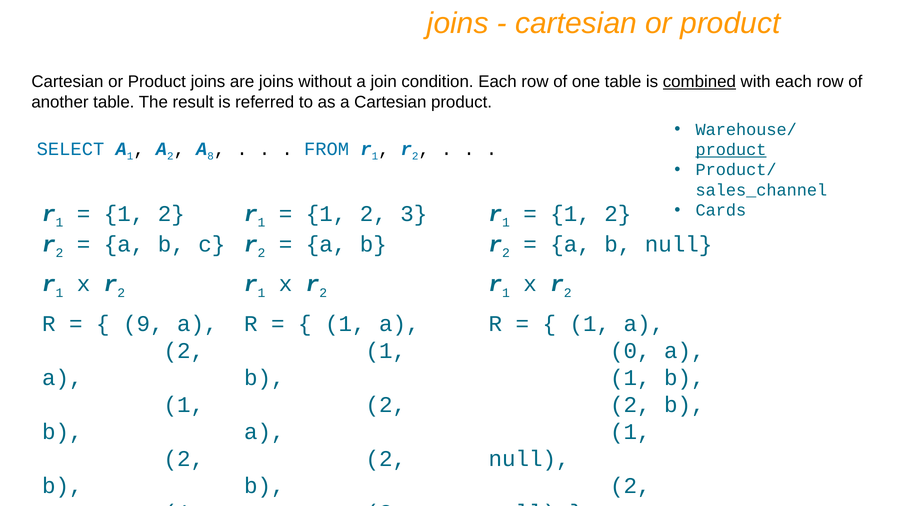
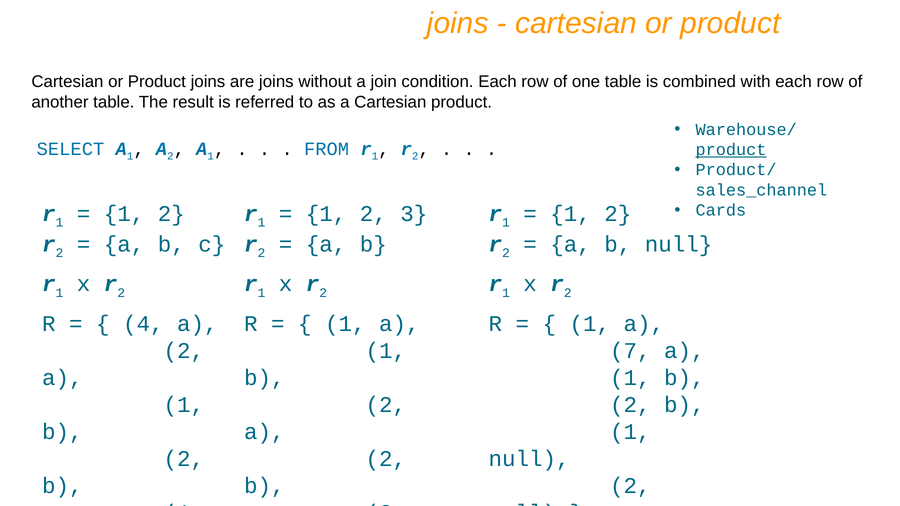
combined underline: present -> none
8 at (211, 156): 8 -> 1
9 at (143, 324): 9 -> 4
0: 0 -> 7
